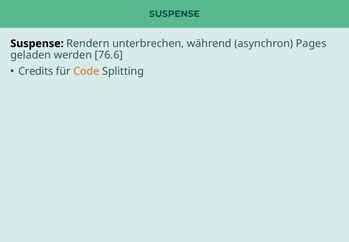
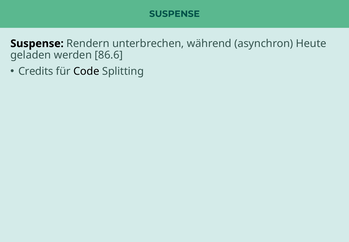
Pages: Pages -> Heute
76.6: 76.6 -> 86.6
Code colour: orange -> black
